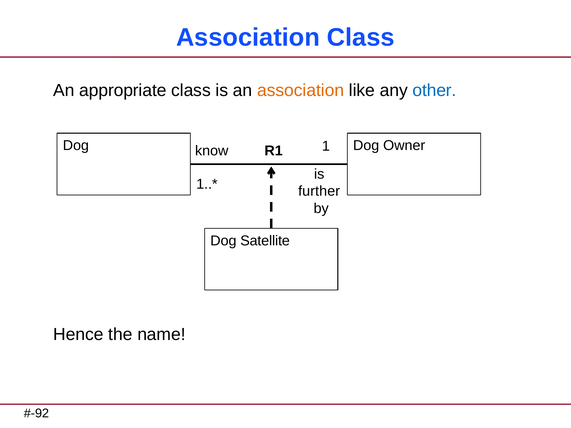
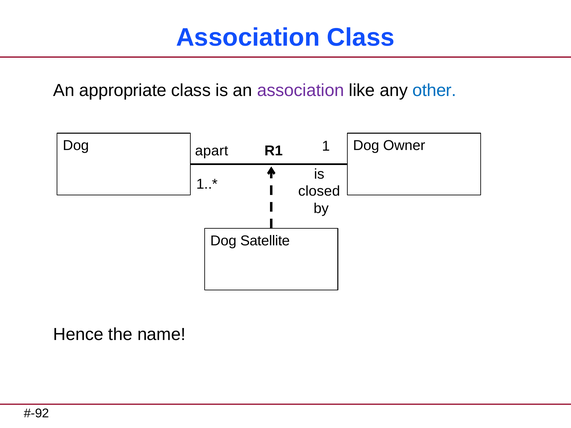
association at (301, 91) colour: orange -> purple
know: know -> apart
further: further -> closed
